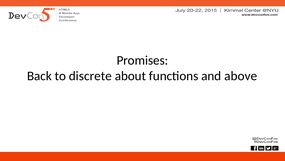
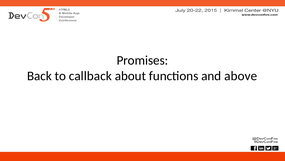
discrete: discrete -> callback
